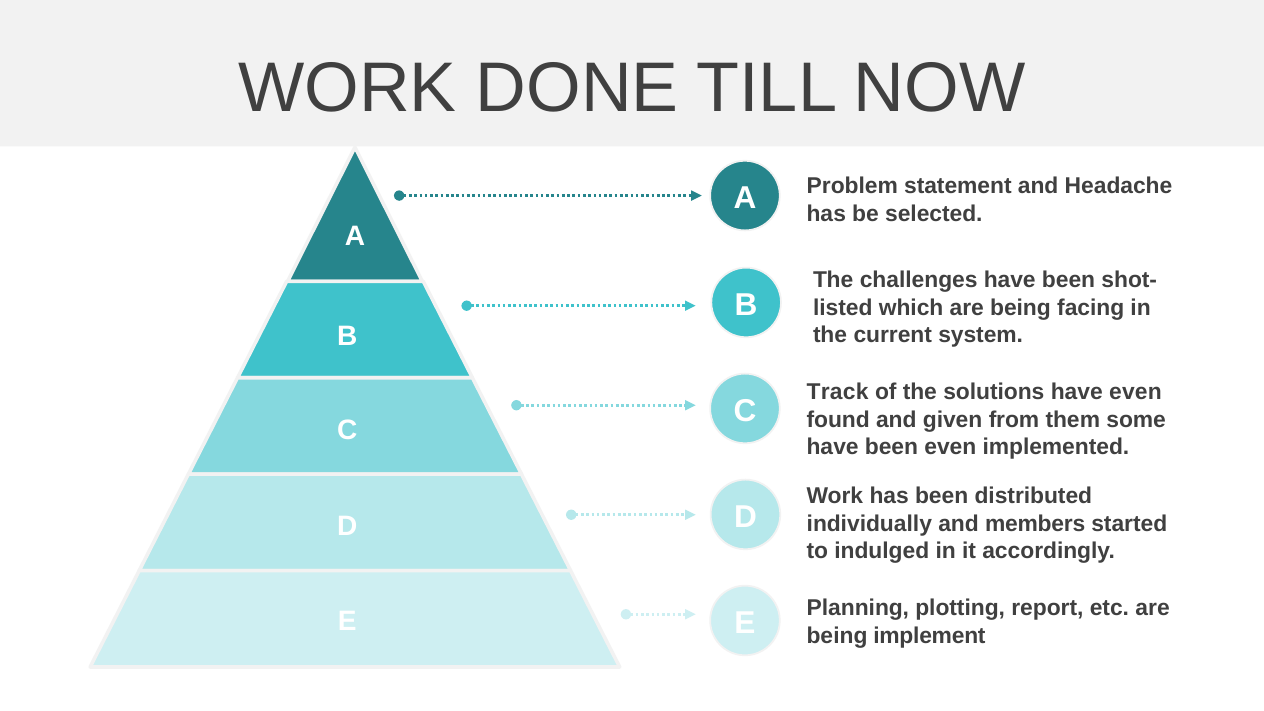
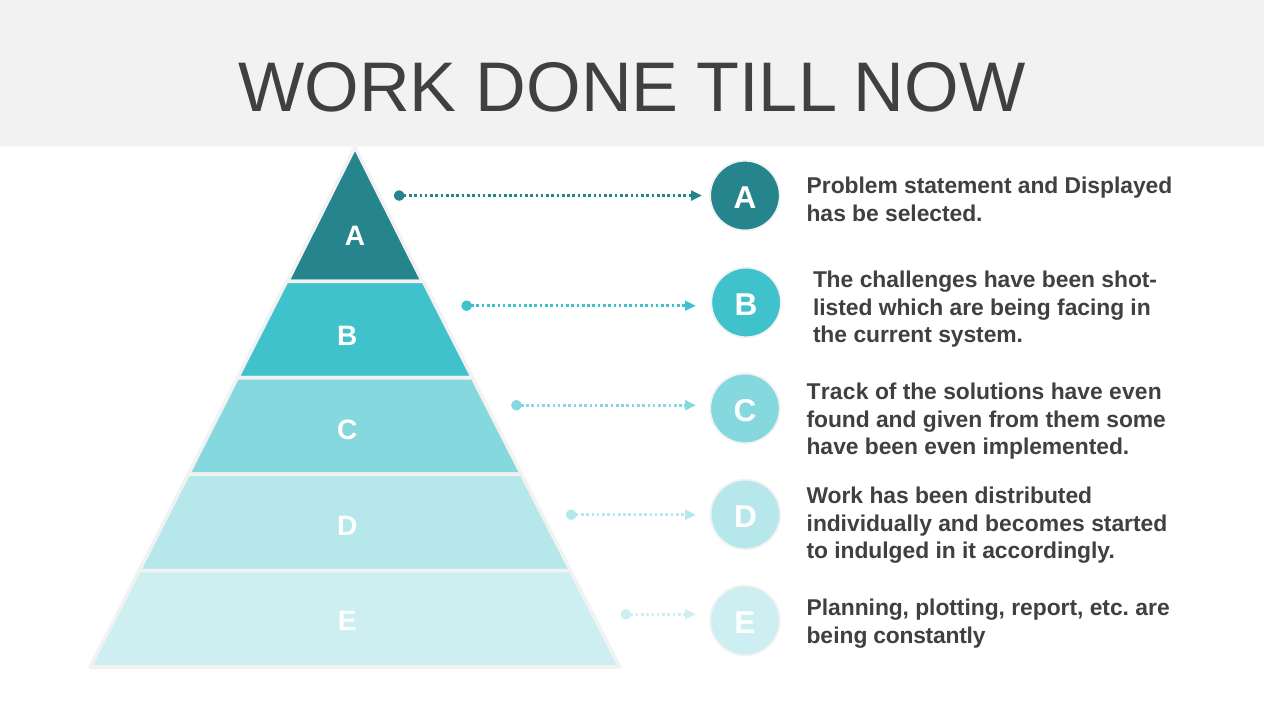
Headache: Headache -> Displayed
members: members -> becomes
implement: implement -> constantly
